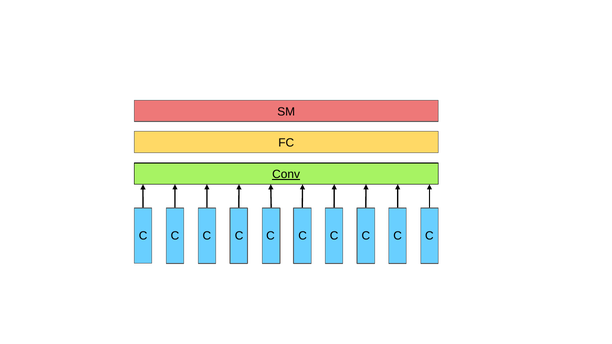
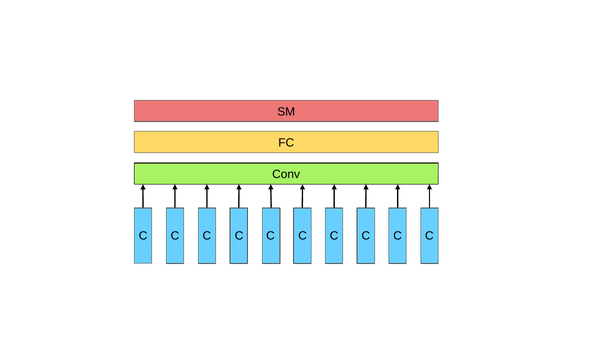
Conv underline: present -> none
